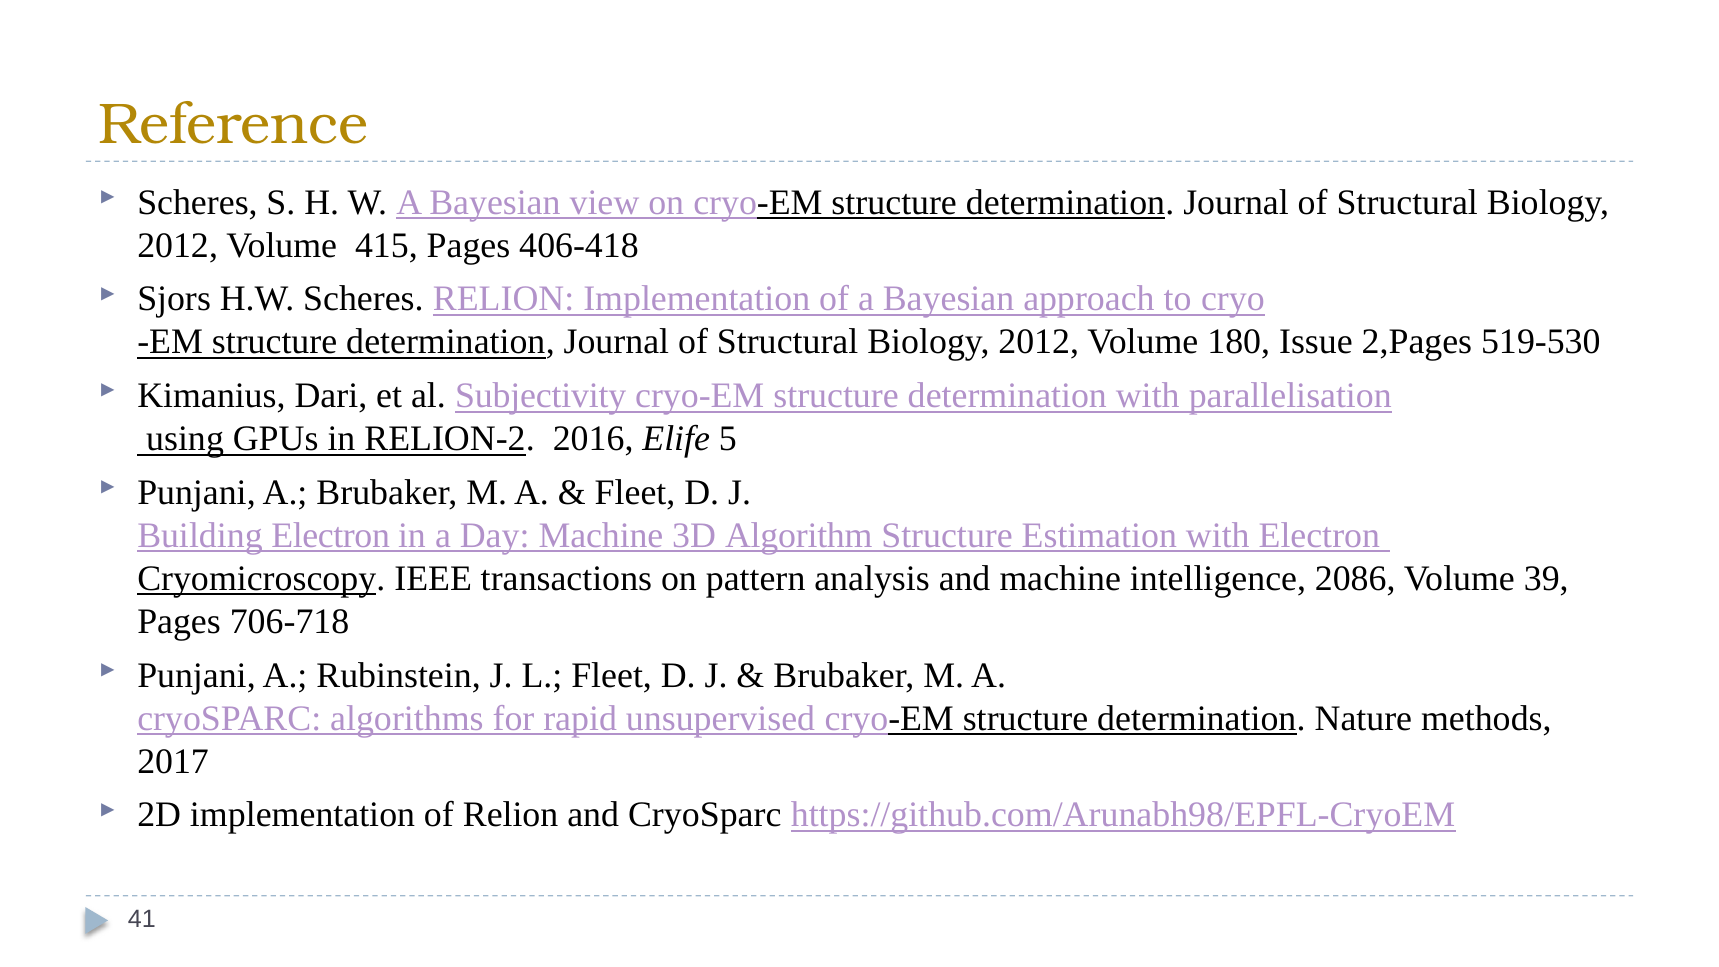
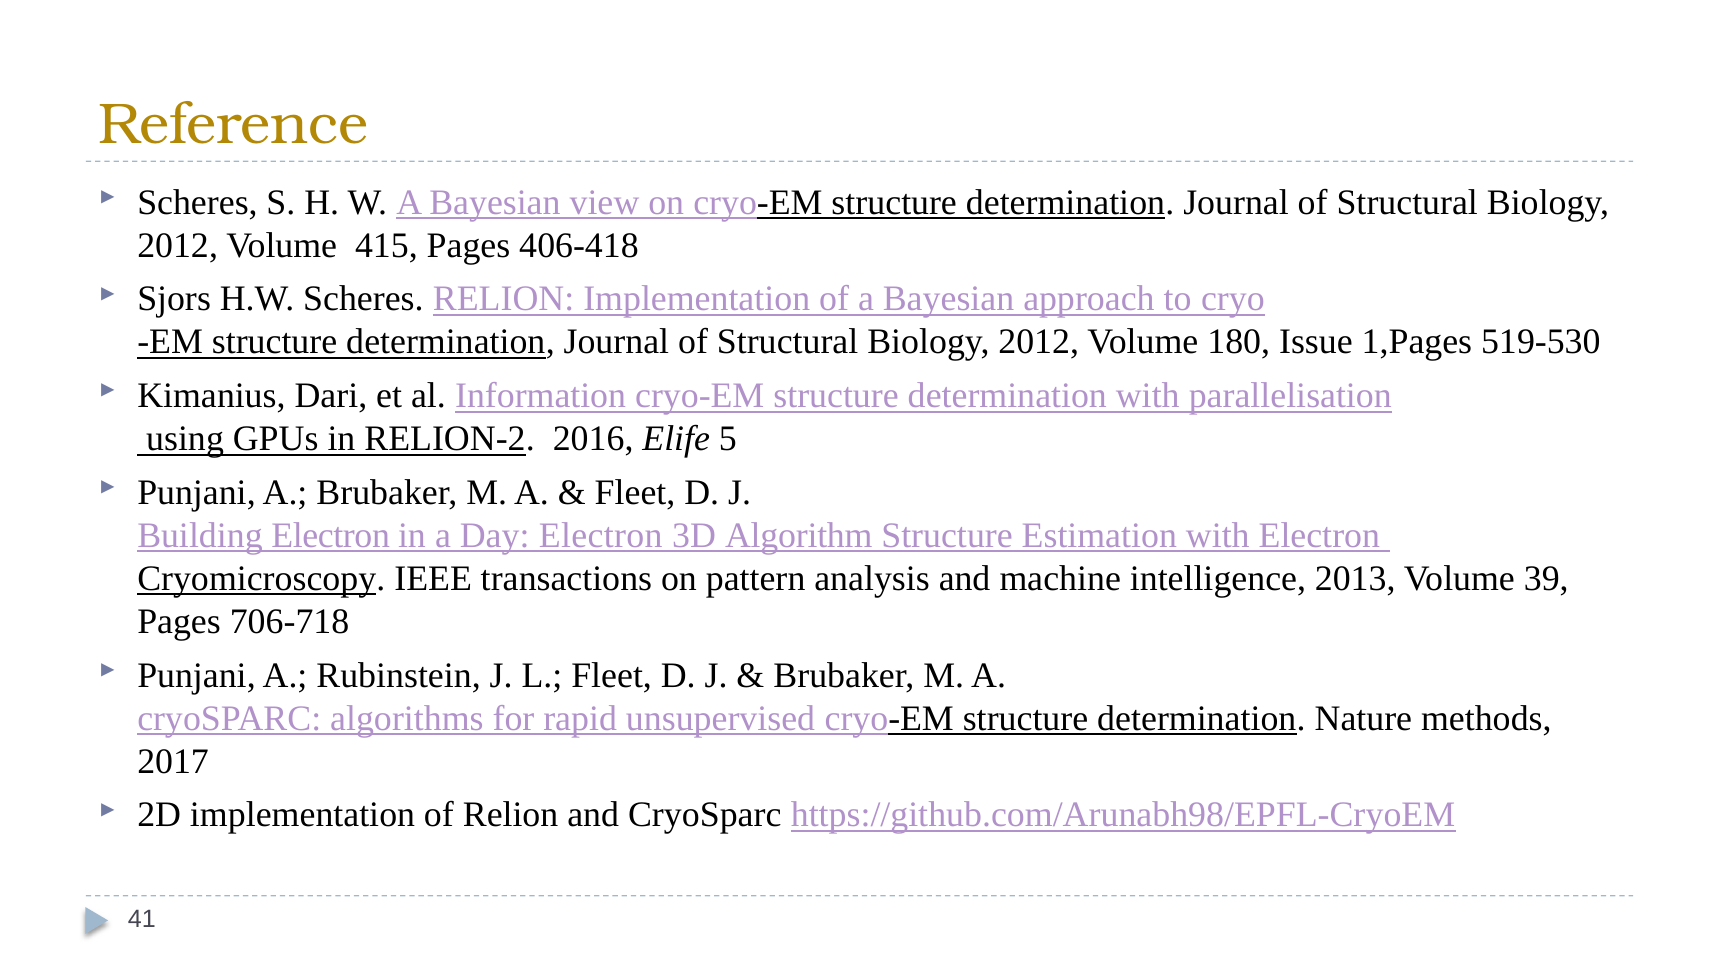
2,Pages: 2,Pages -> 1,Pages
Subjectivity: Subjectivity -> Information
Day Machine: Machine -> Electron
2086: 2086 -> 2013
